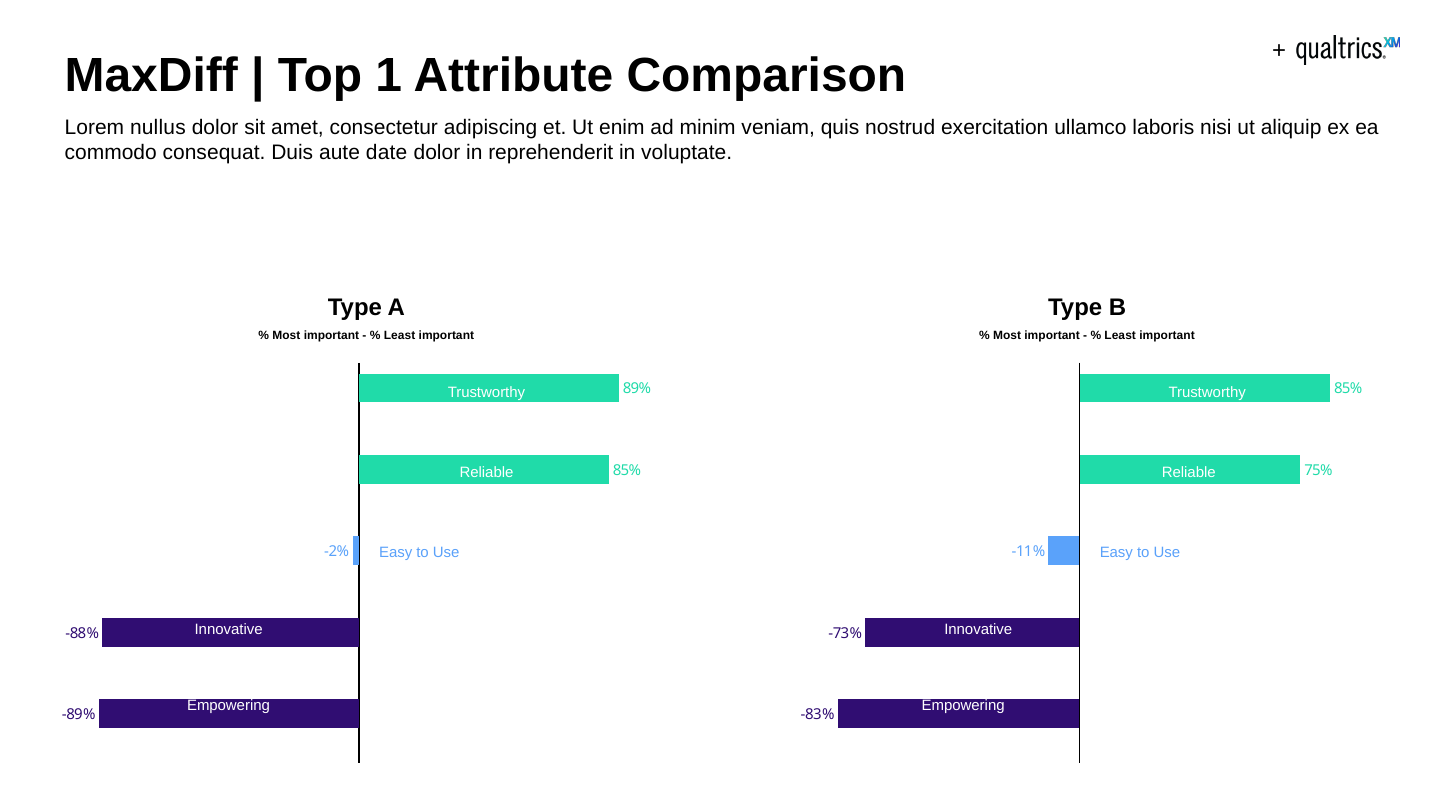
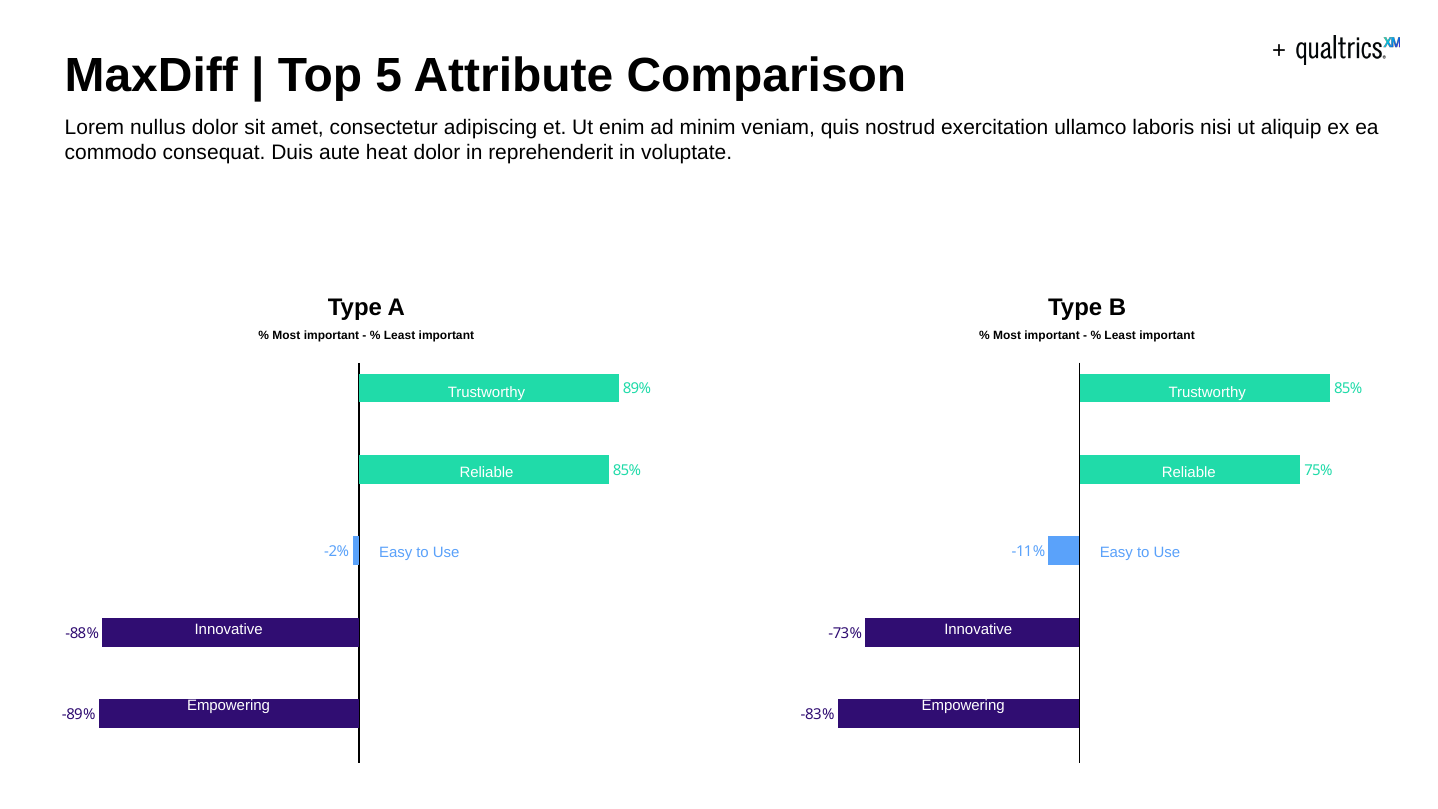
1: 1 -> 5
date: date -> heat
